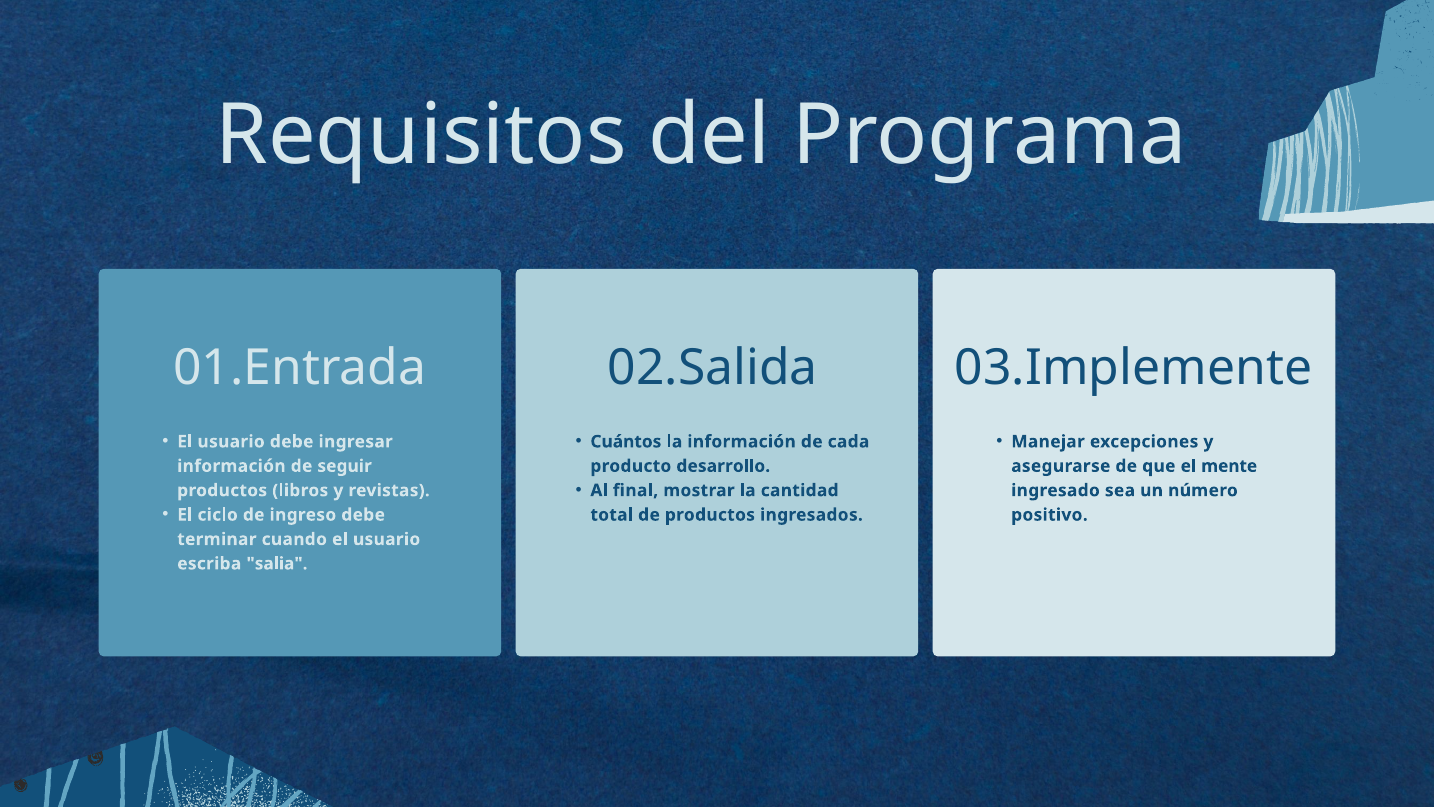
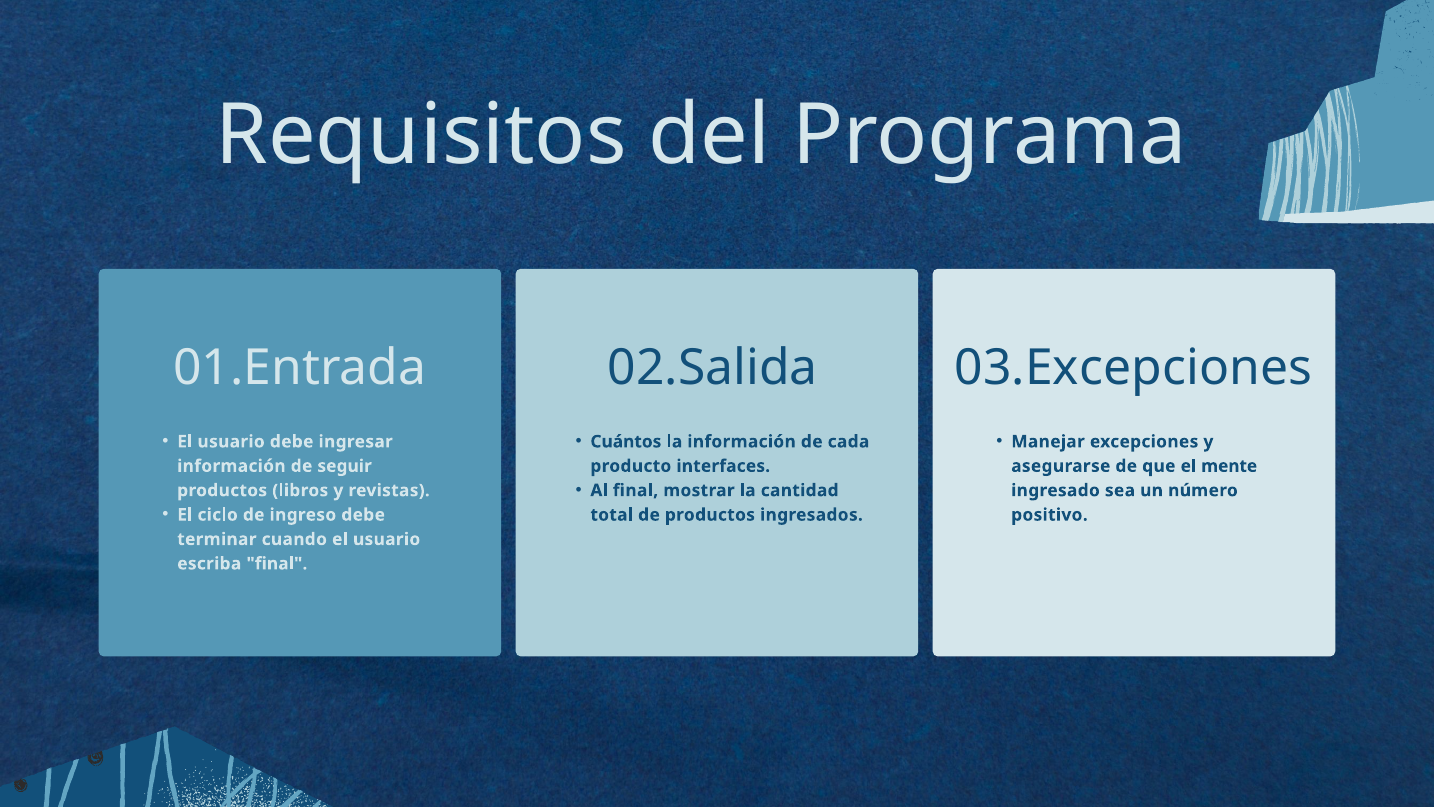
03.Implemente: 03.Implemente -> 03.Excepciones
desarrollo: desarrollo -> interfaces
escriba salia: salia -> final
